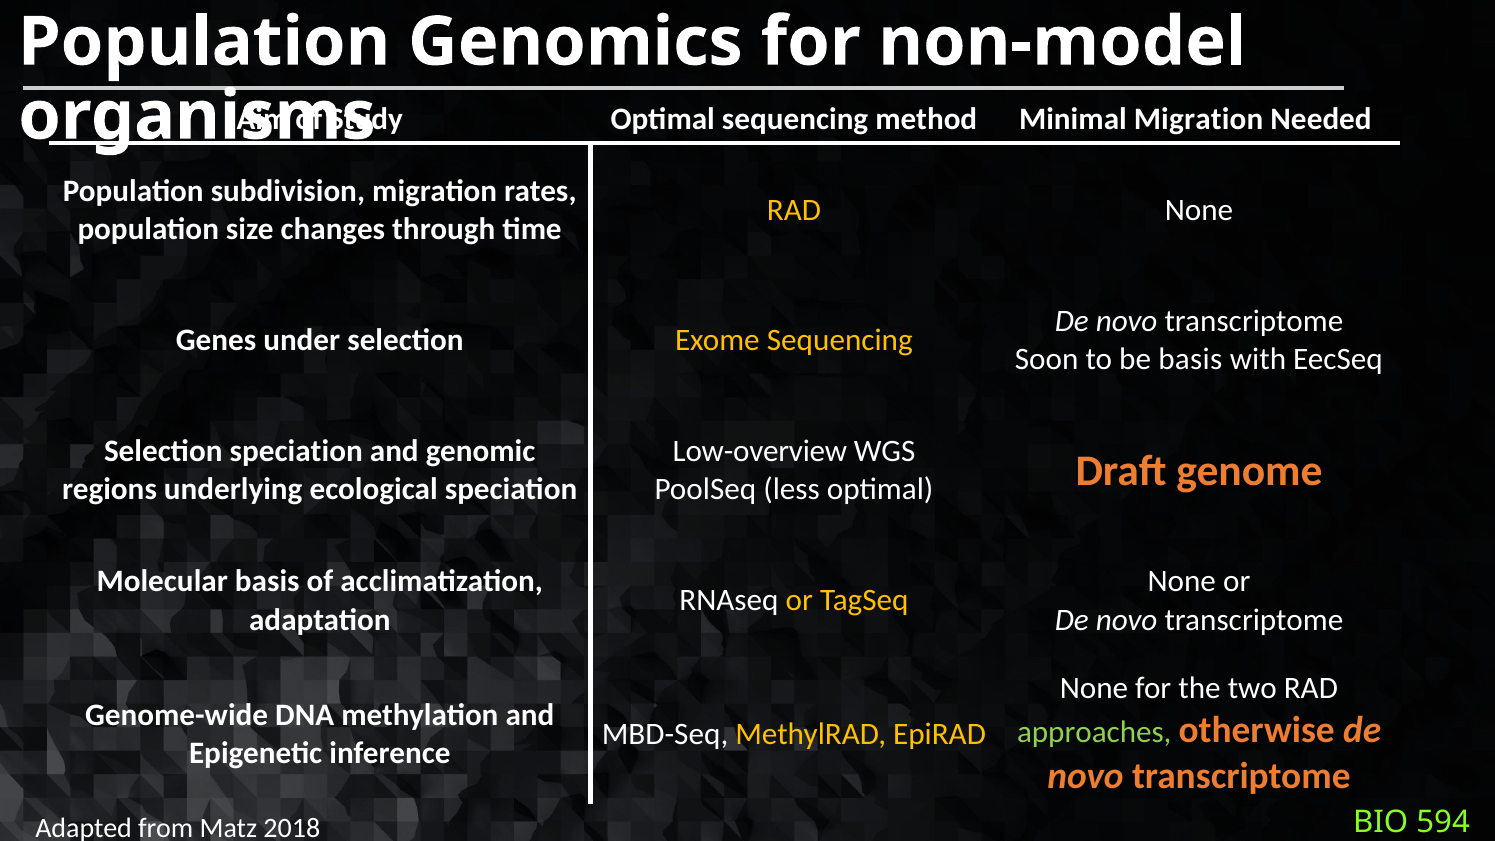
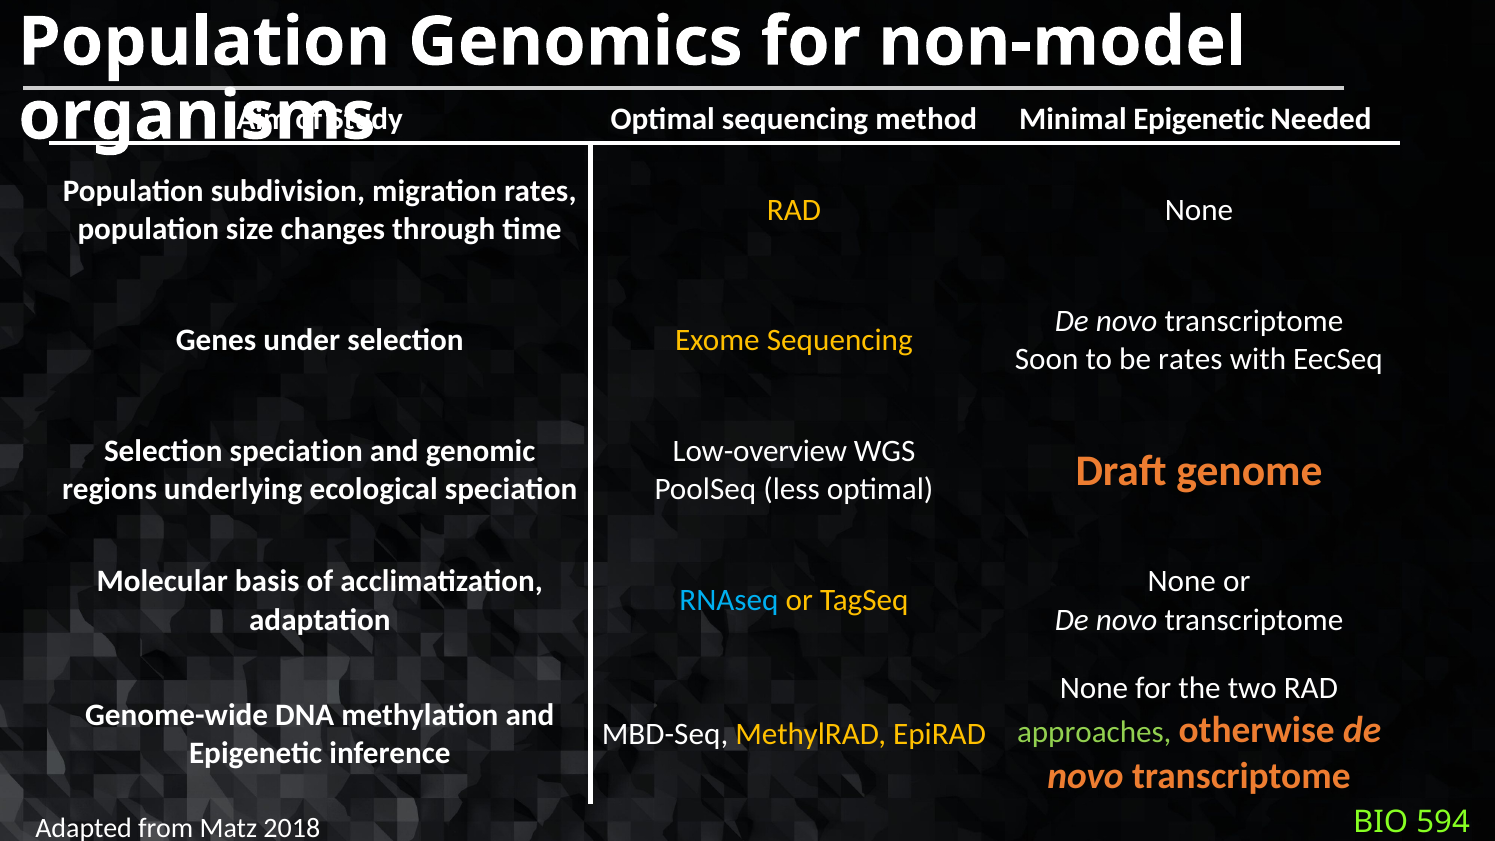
Minimal Migration: Migration -> Epigenetic
be basis: basis -> rates
RNAseq colour: white -> light blue
